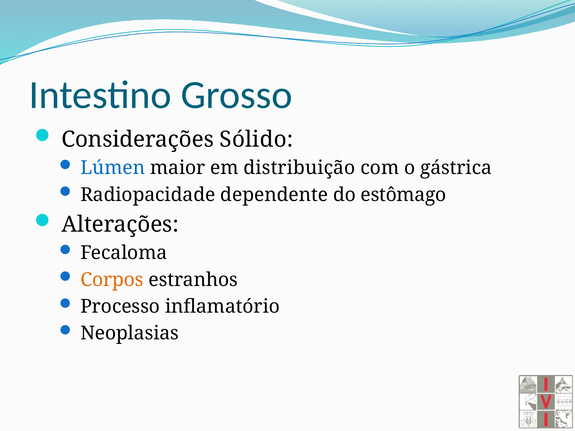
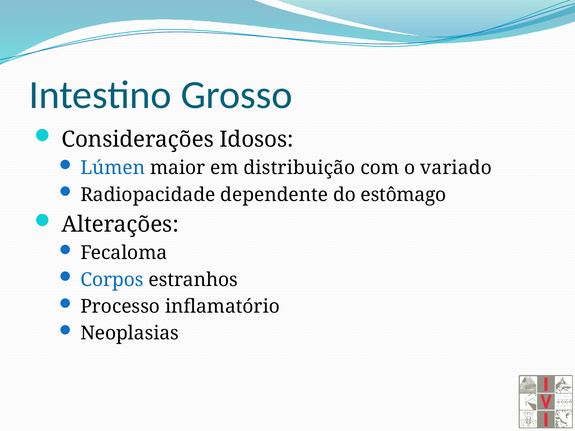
Sólido: Sólido -> Idosos
gástrica: gástrica -> variado
Corpos colour: orange -> blue
